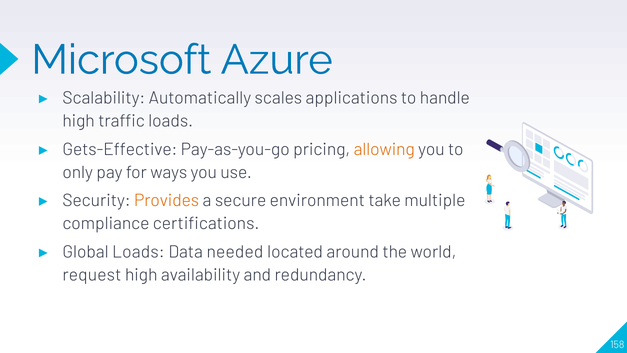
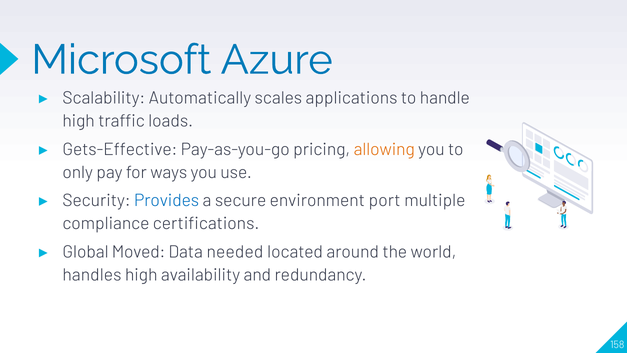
Provides colour: orange -> blue
take: take -> port
Global Loads: Loads -> Moved
request: request -> handles
